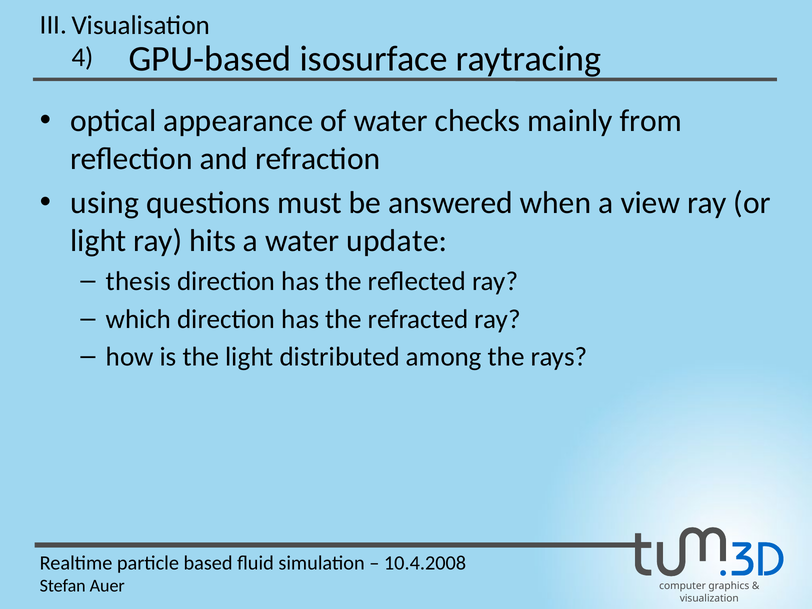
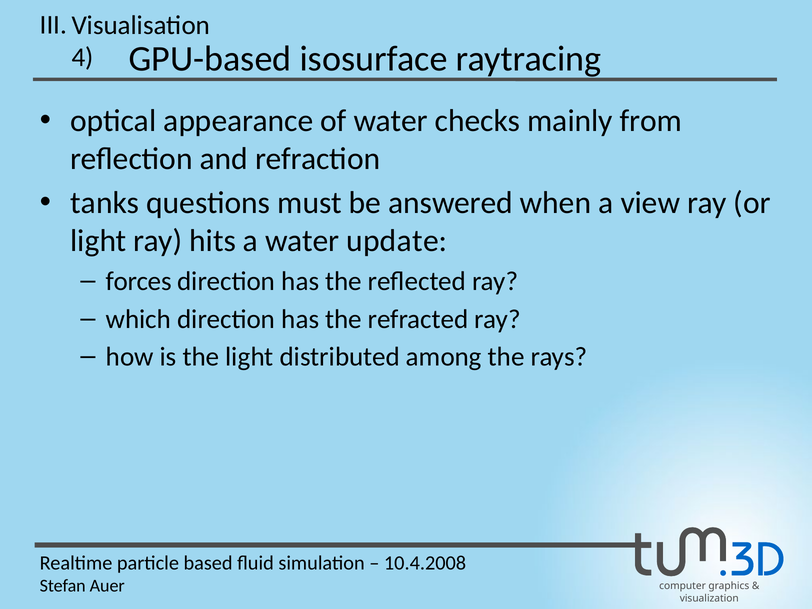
using: using -> tanks
thesis: thesis -> forces
